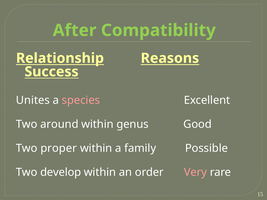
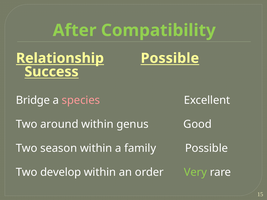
Relationship Reasons: Reasons -> Possible
Unites: Unites -> Bridge
proper: proper -> season
Very colour: pink -> light green
